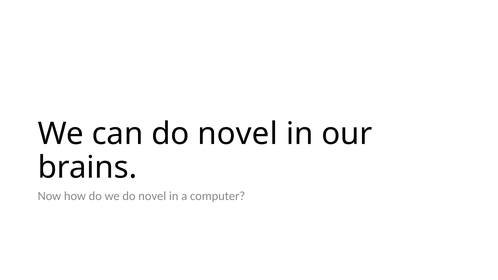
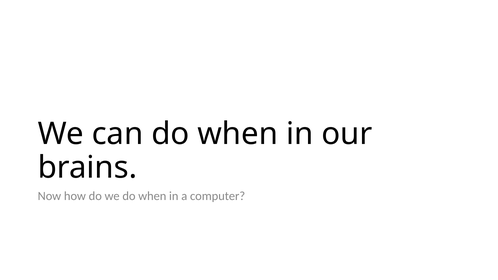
can do novel: novel -> when
we do novel: novel -> when
